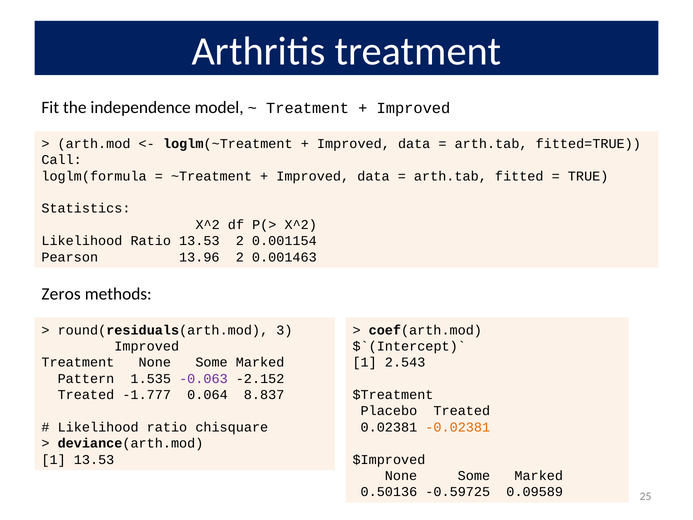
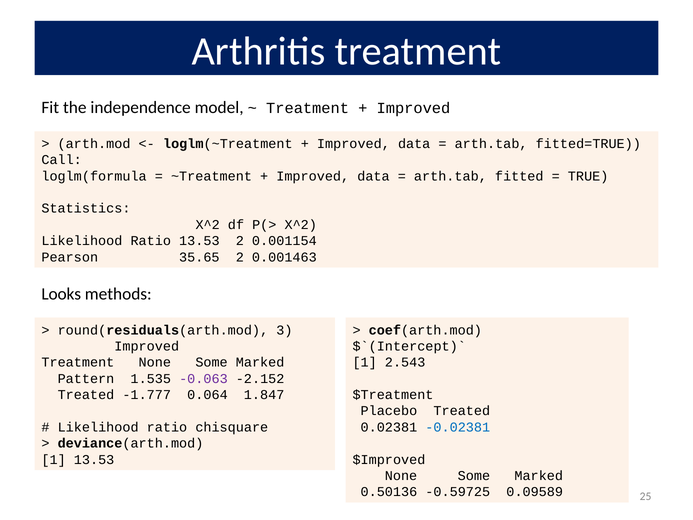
13.96: 13.96 -> 35.65
Zeros: Zeros -> Looks
8.837: 8.837 -> 1.847
-0.02381 colour: orange -> blue
